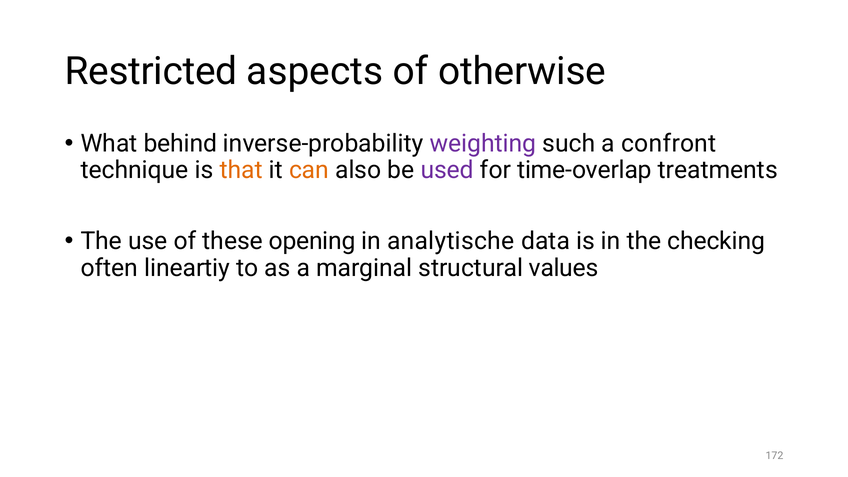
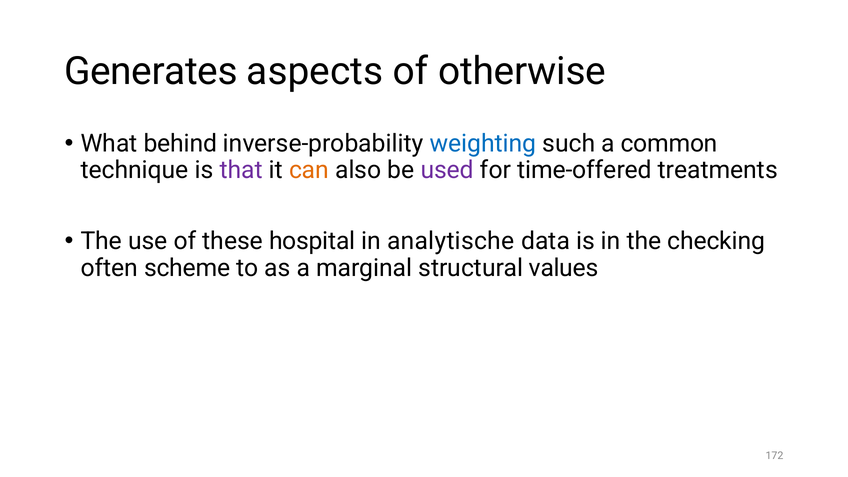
Restricted: Restricted -> Generates
weighting colour: purple -> blue
confront: confront -> common
that colour: orange -> purple
time-overlap: time-overlap -> time-offered
opening: opening -> hospital
lineartiy: lineartiy -> scheme
